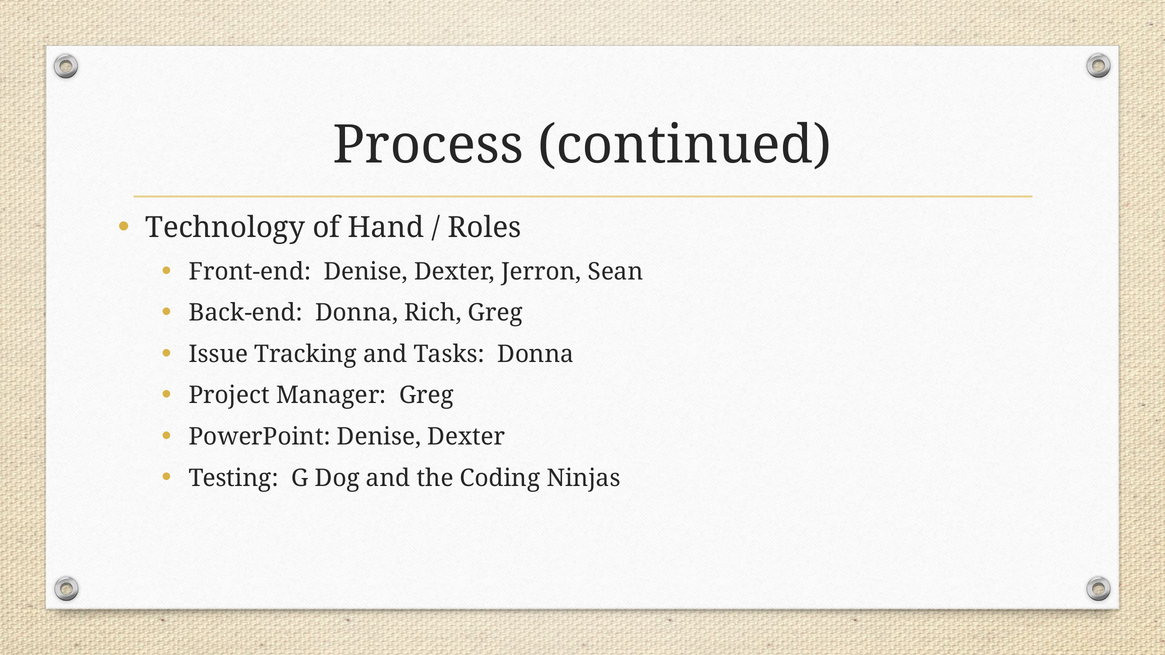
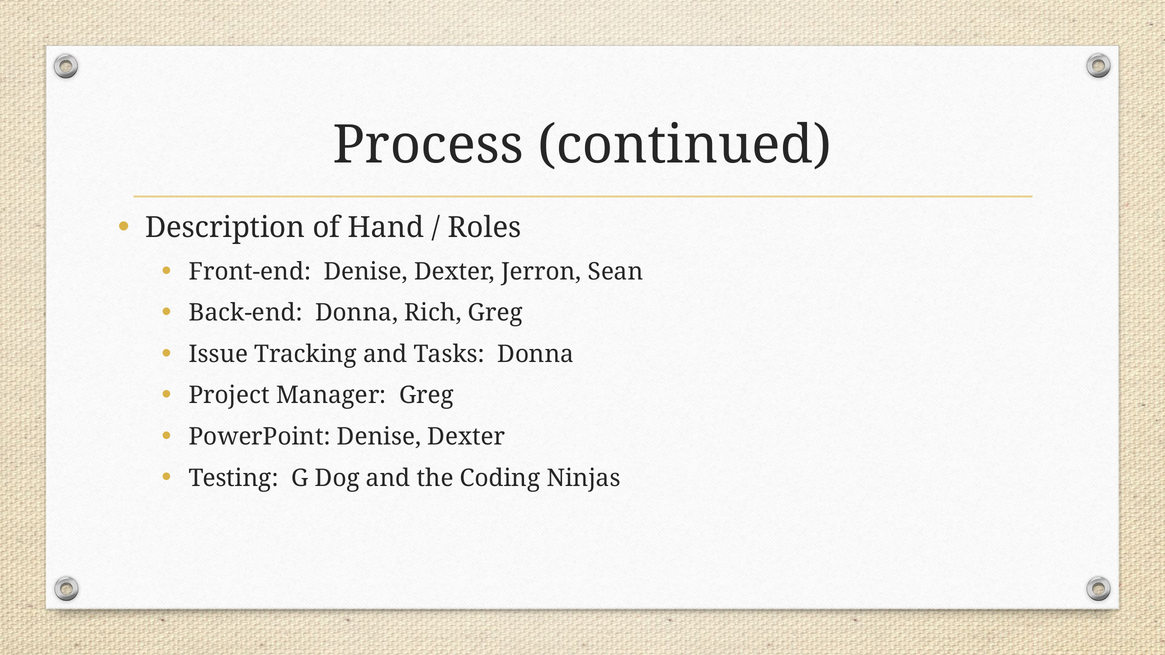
Technology: Technology -> Description
